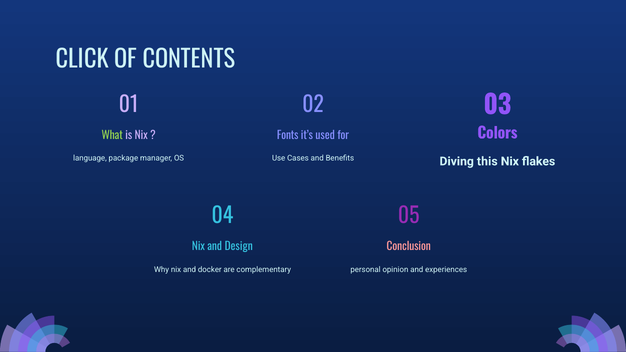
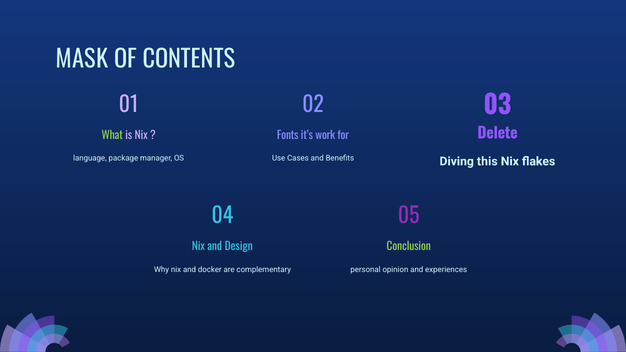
CLICK: CLICK -> MASK
Colors: Colors -> Delete
used: used -> work
Conclusion colour: pink -> light green
